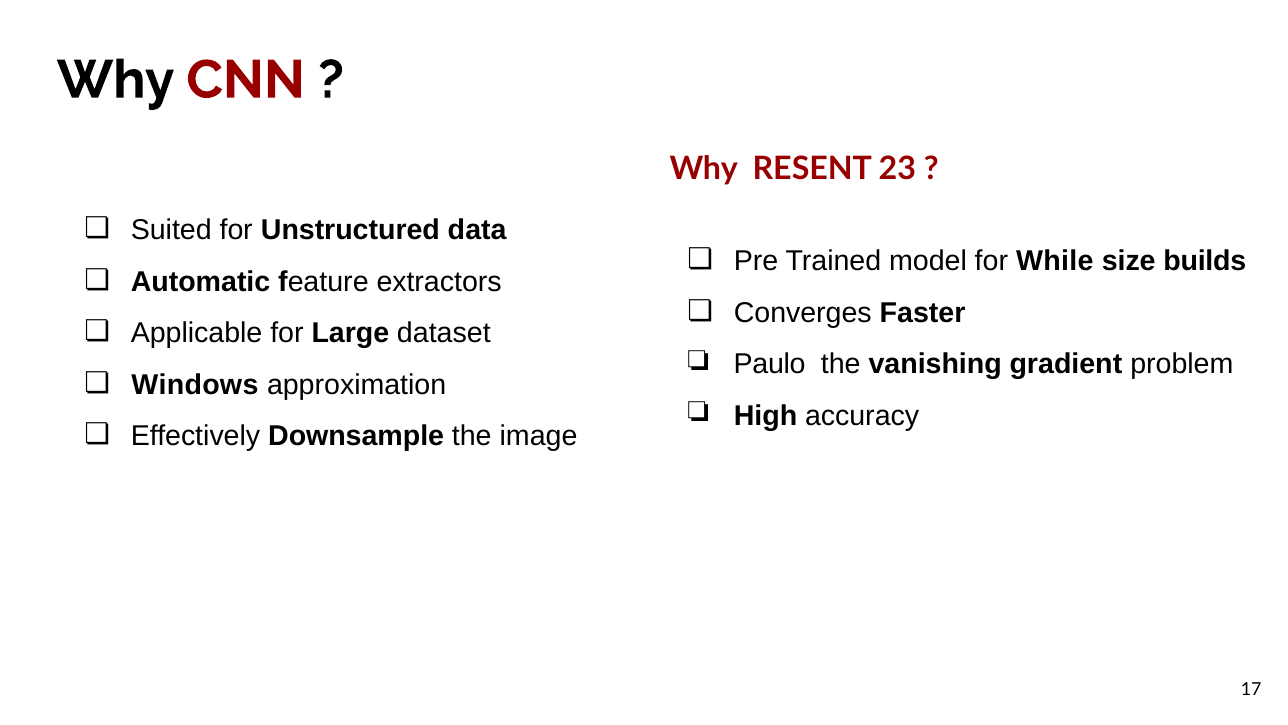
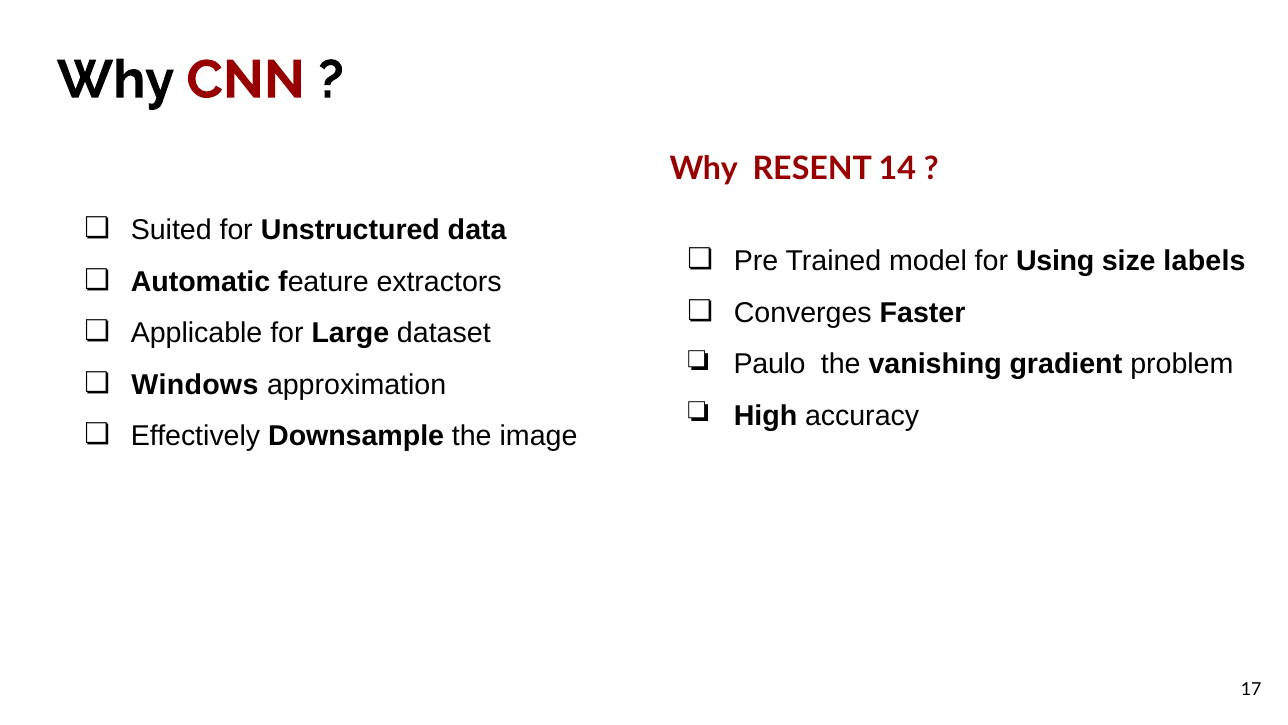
23: 23 -> 14
While: While -> Using
builds: builds -> labels
